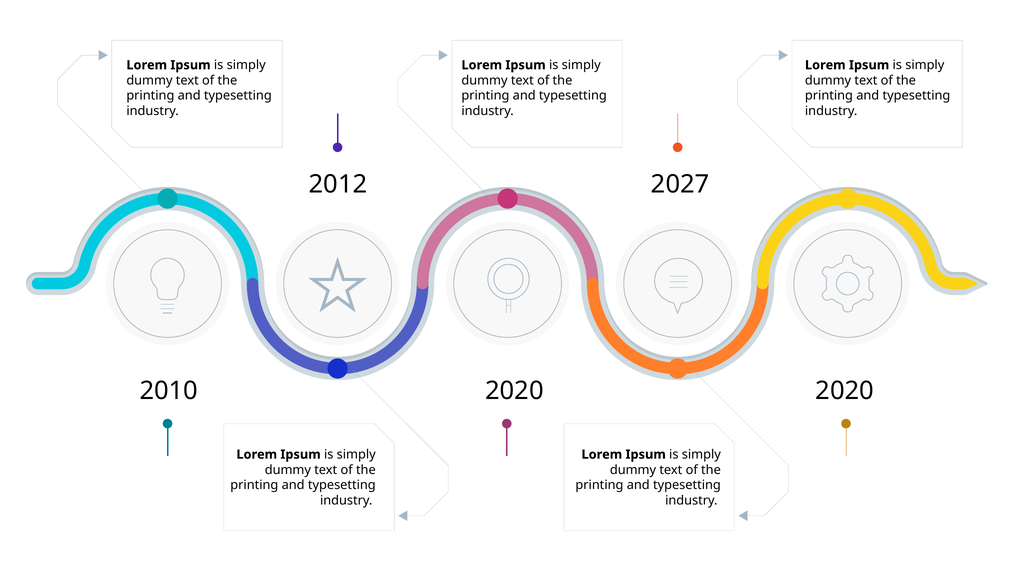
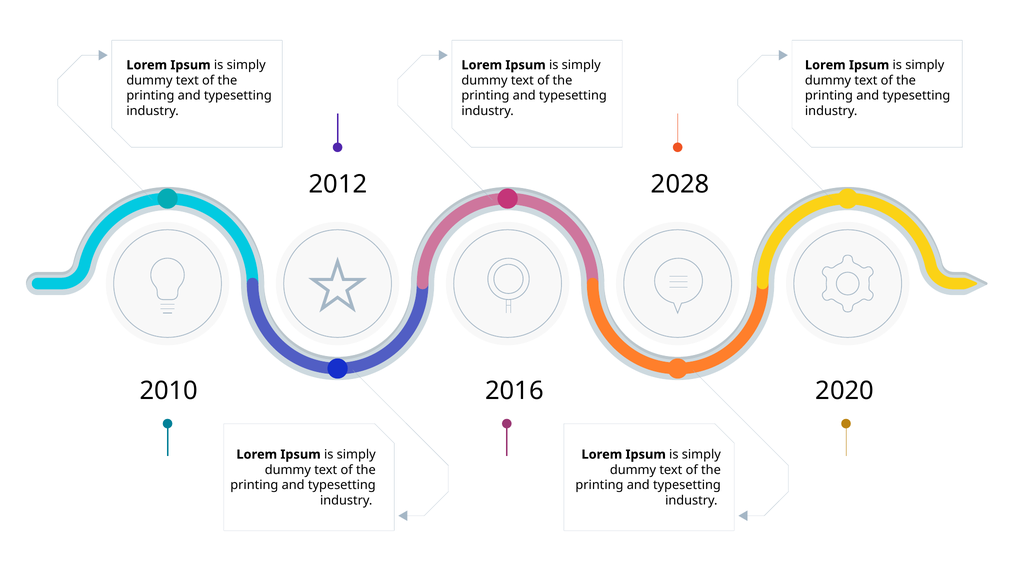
2027: 2027 -> 2028
2020 at (514, 391): 2020 -> 2016
